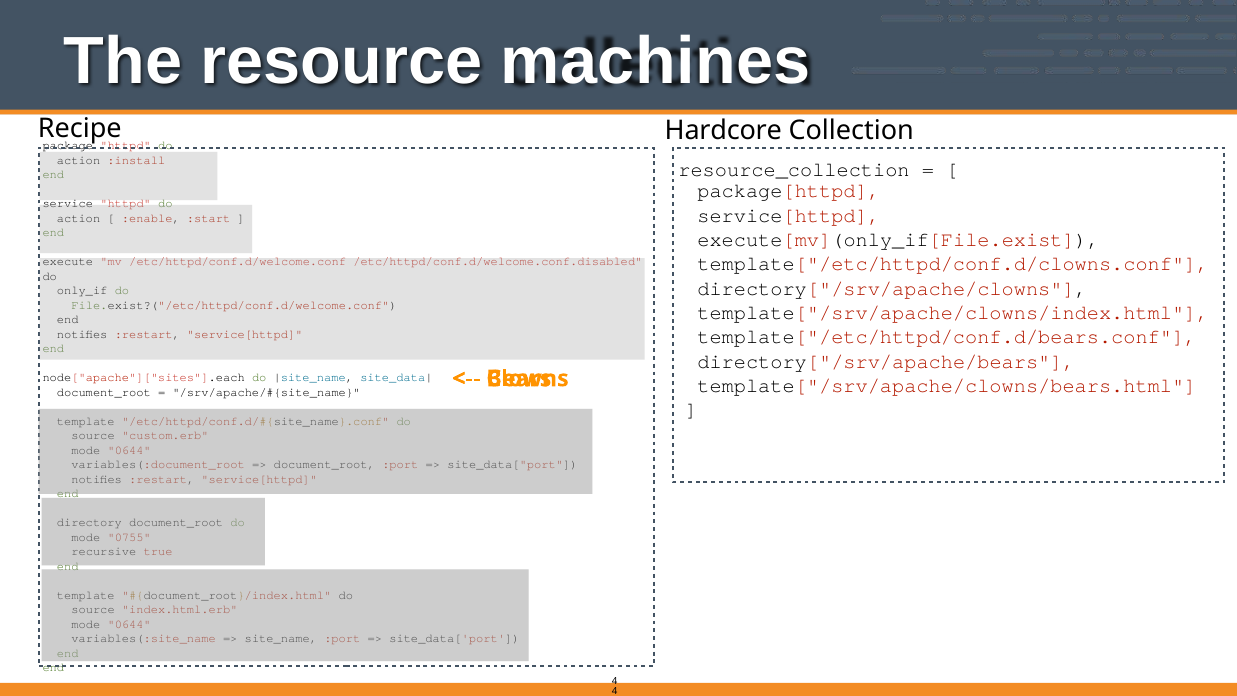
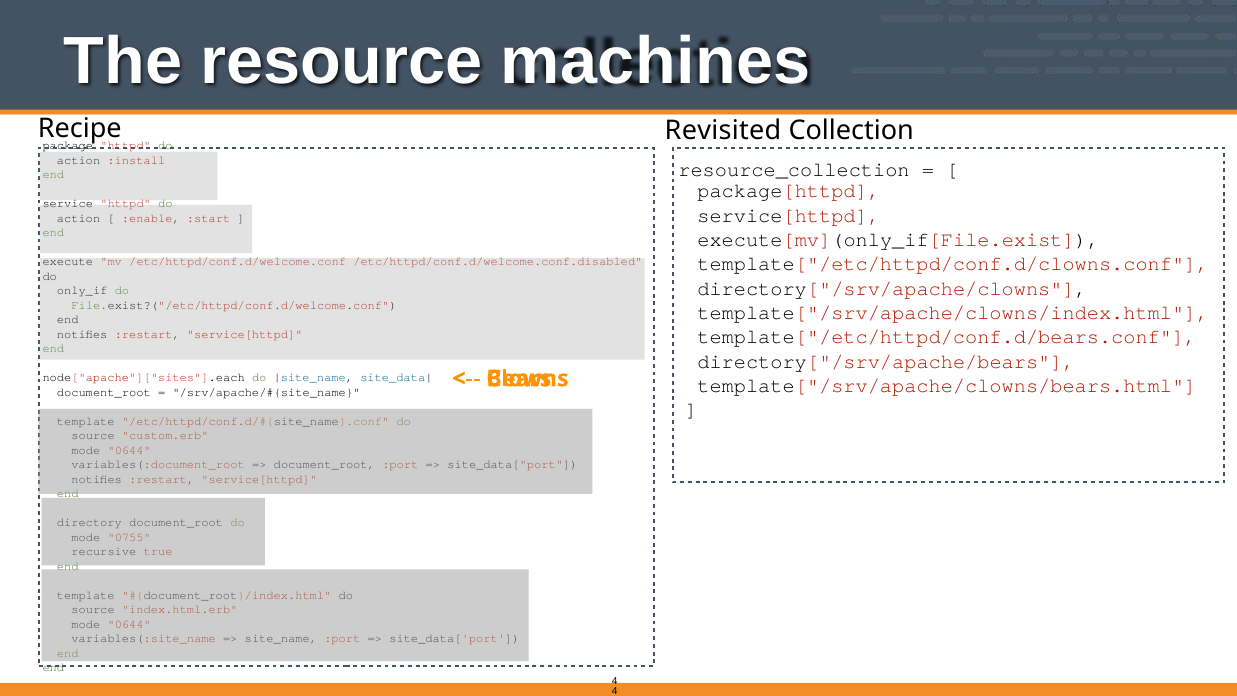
Hardcore: Hardcore -> Revisited
